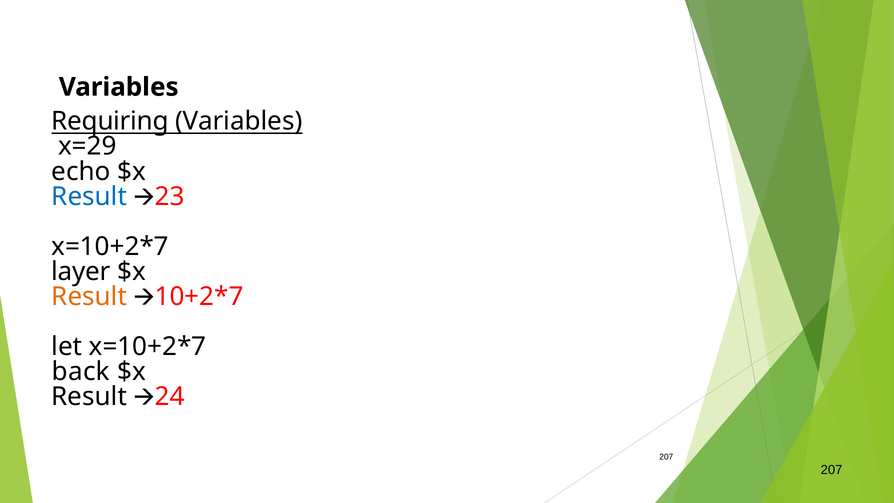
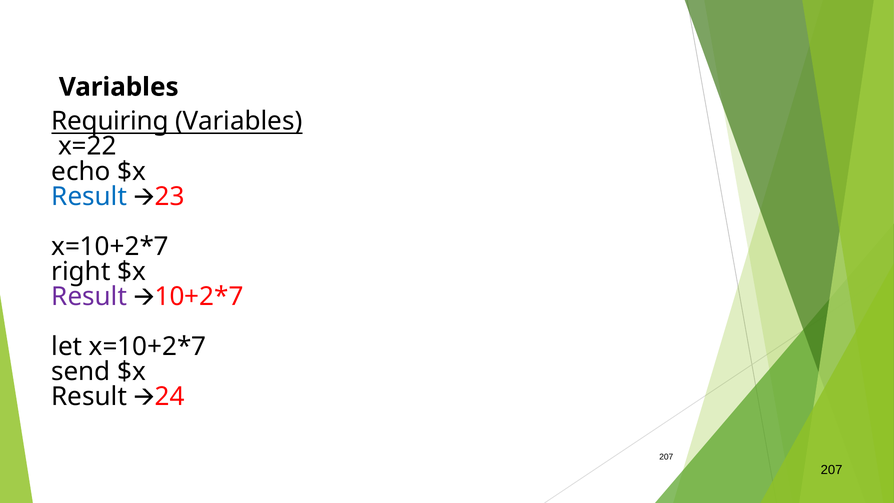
x=29: x=29 -> x=22
layer: layer -> right
Result at (89, 297) colour: orange -> purple
back: back -> send
